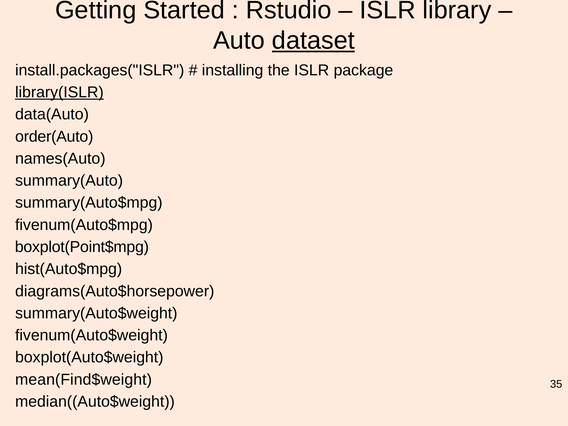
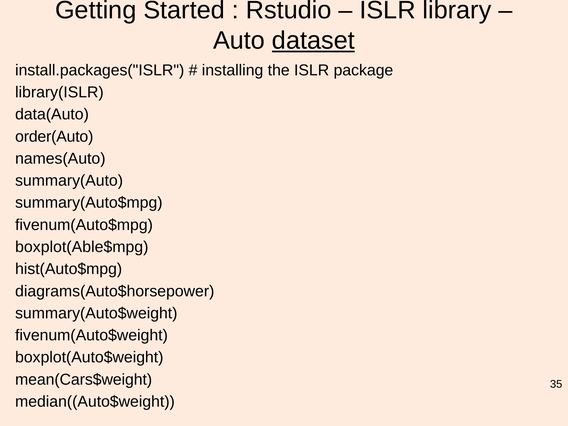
library(ISLR underline: present -> none
boxplot(Point$mpg: boxplot(Point$mpg -> boxplot(Able$mpg
mean(Find$weight: mean(Find$weight -> mean(Cars$weight
